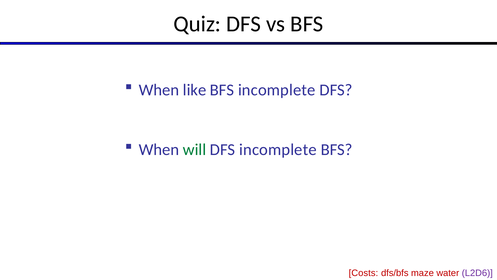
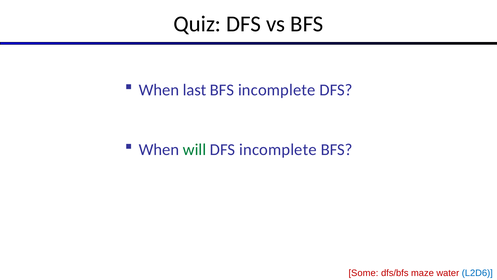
like: like -> last
Costs: Costs -> Some
L2D6 colour: purple -> blue
